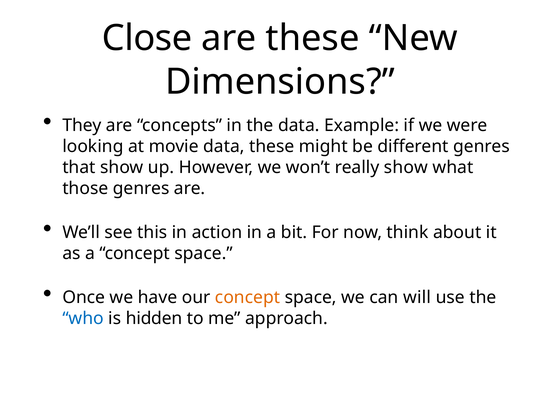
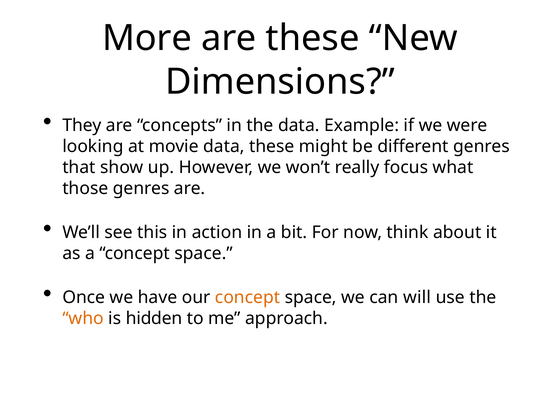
Close: Close -> More
really show: show -> focus
who colour: blue -> orange
